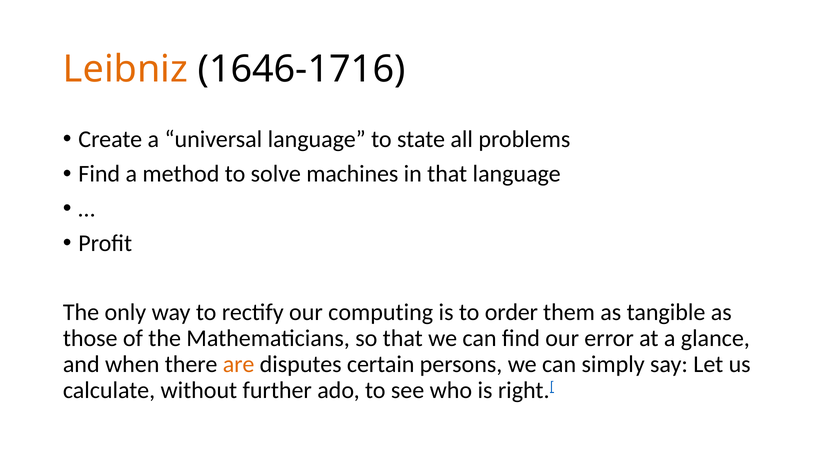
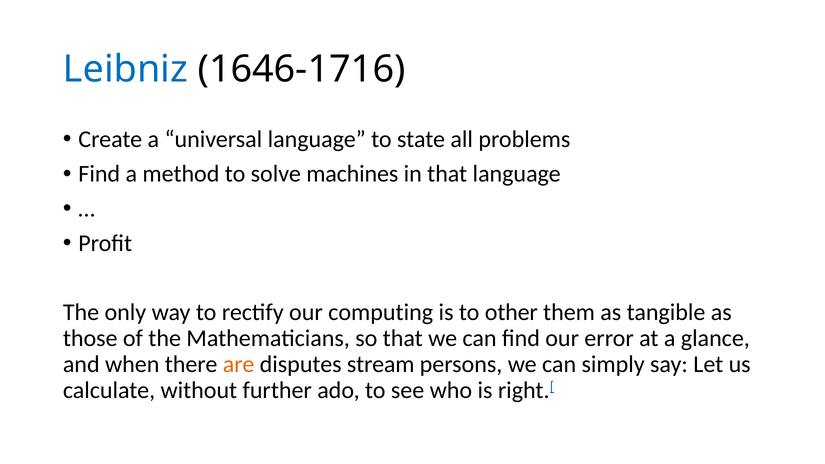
Leibniz colour: orange -> blue
order: order -> other
certain: certain -> stream
